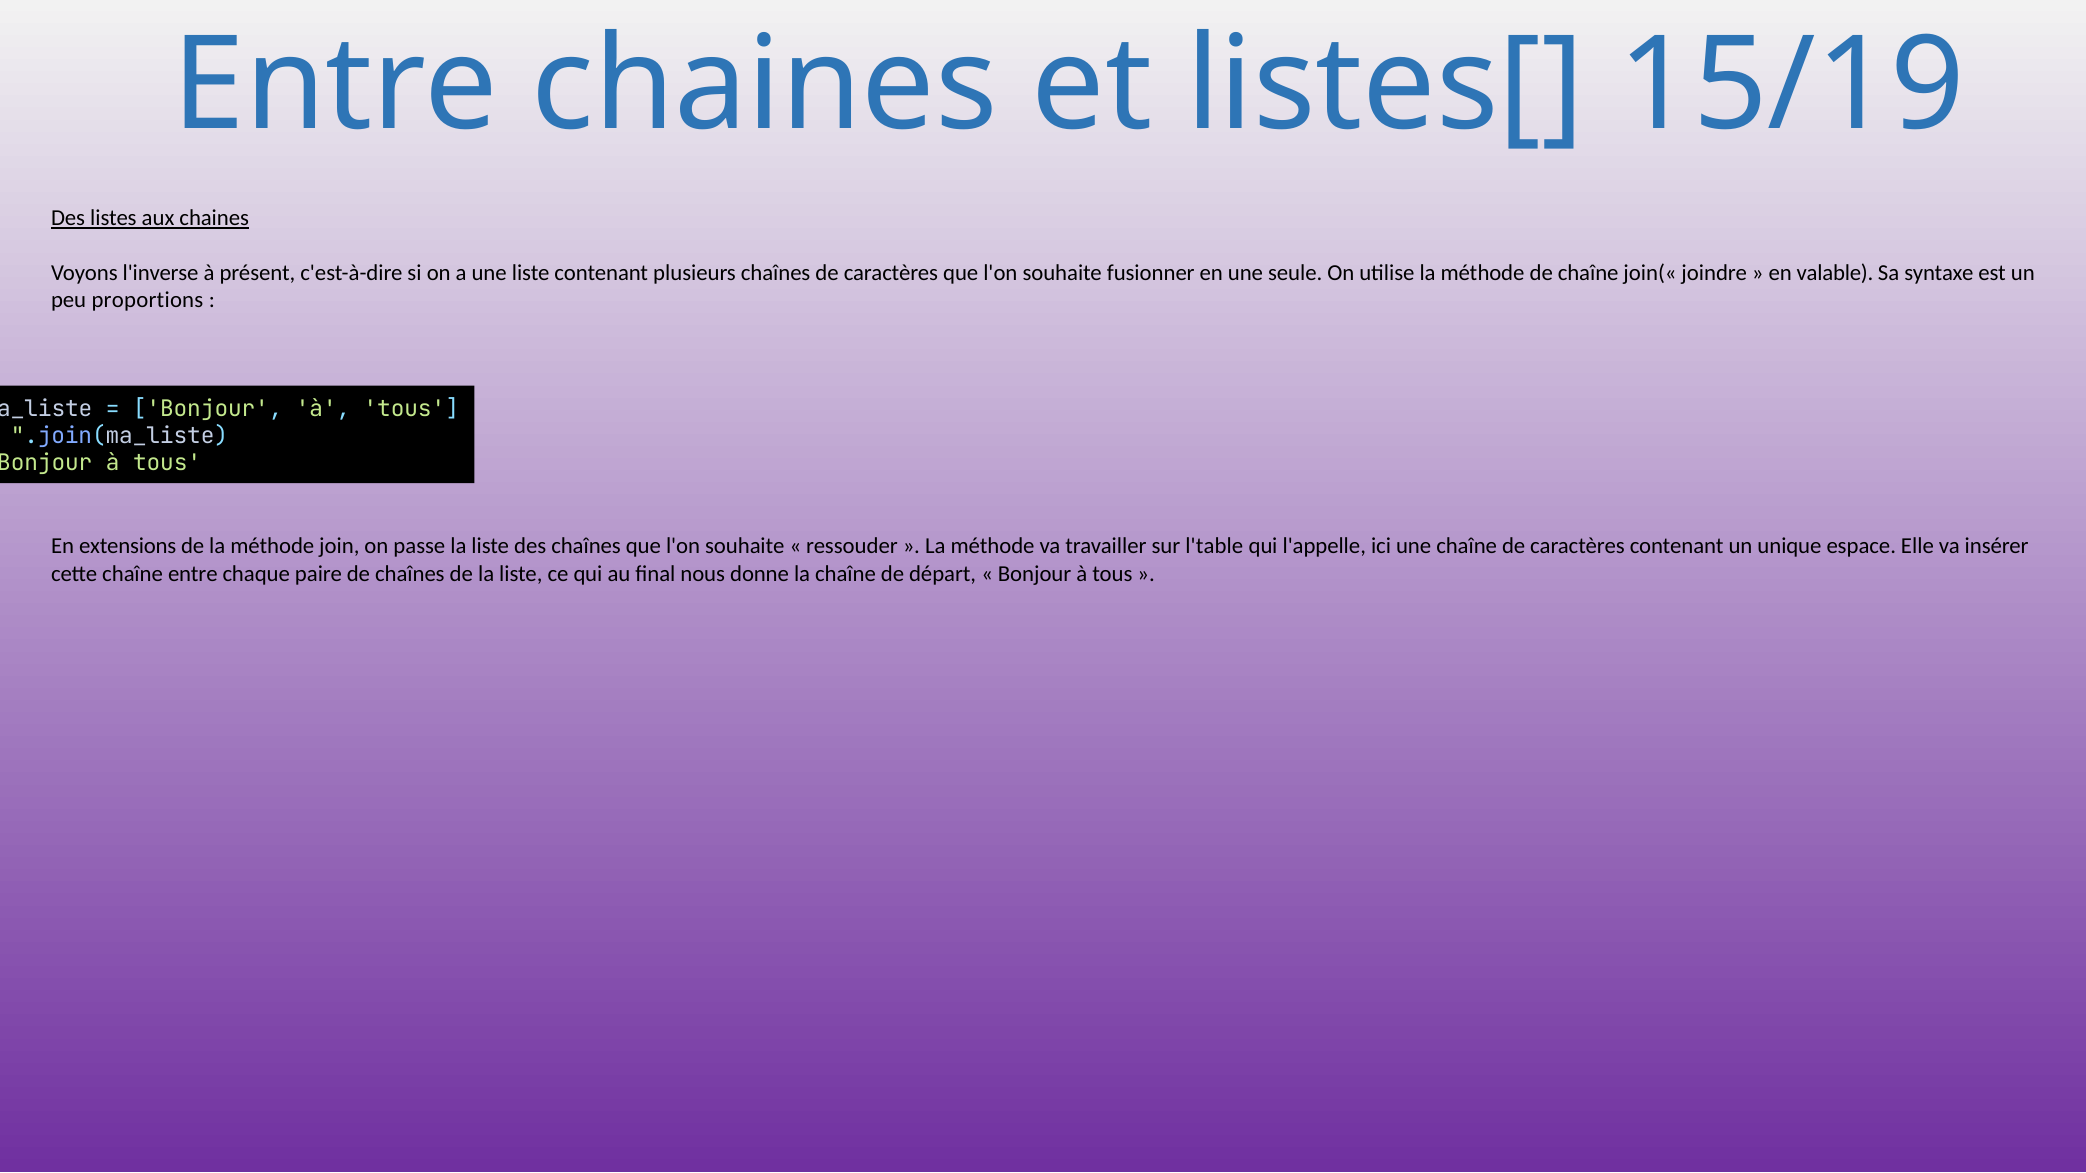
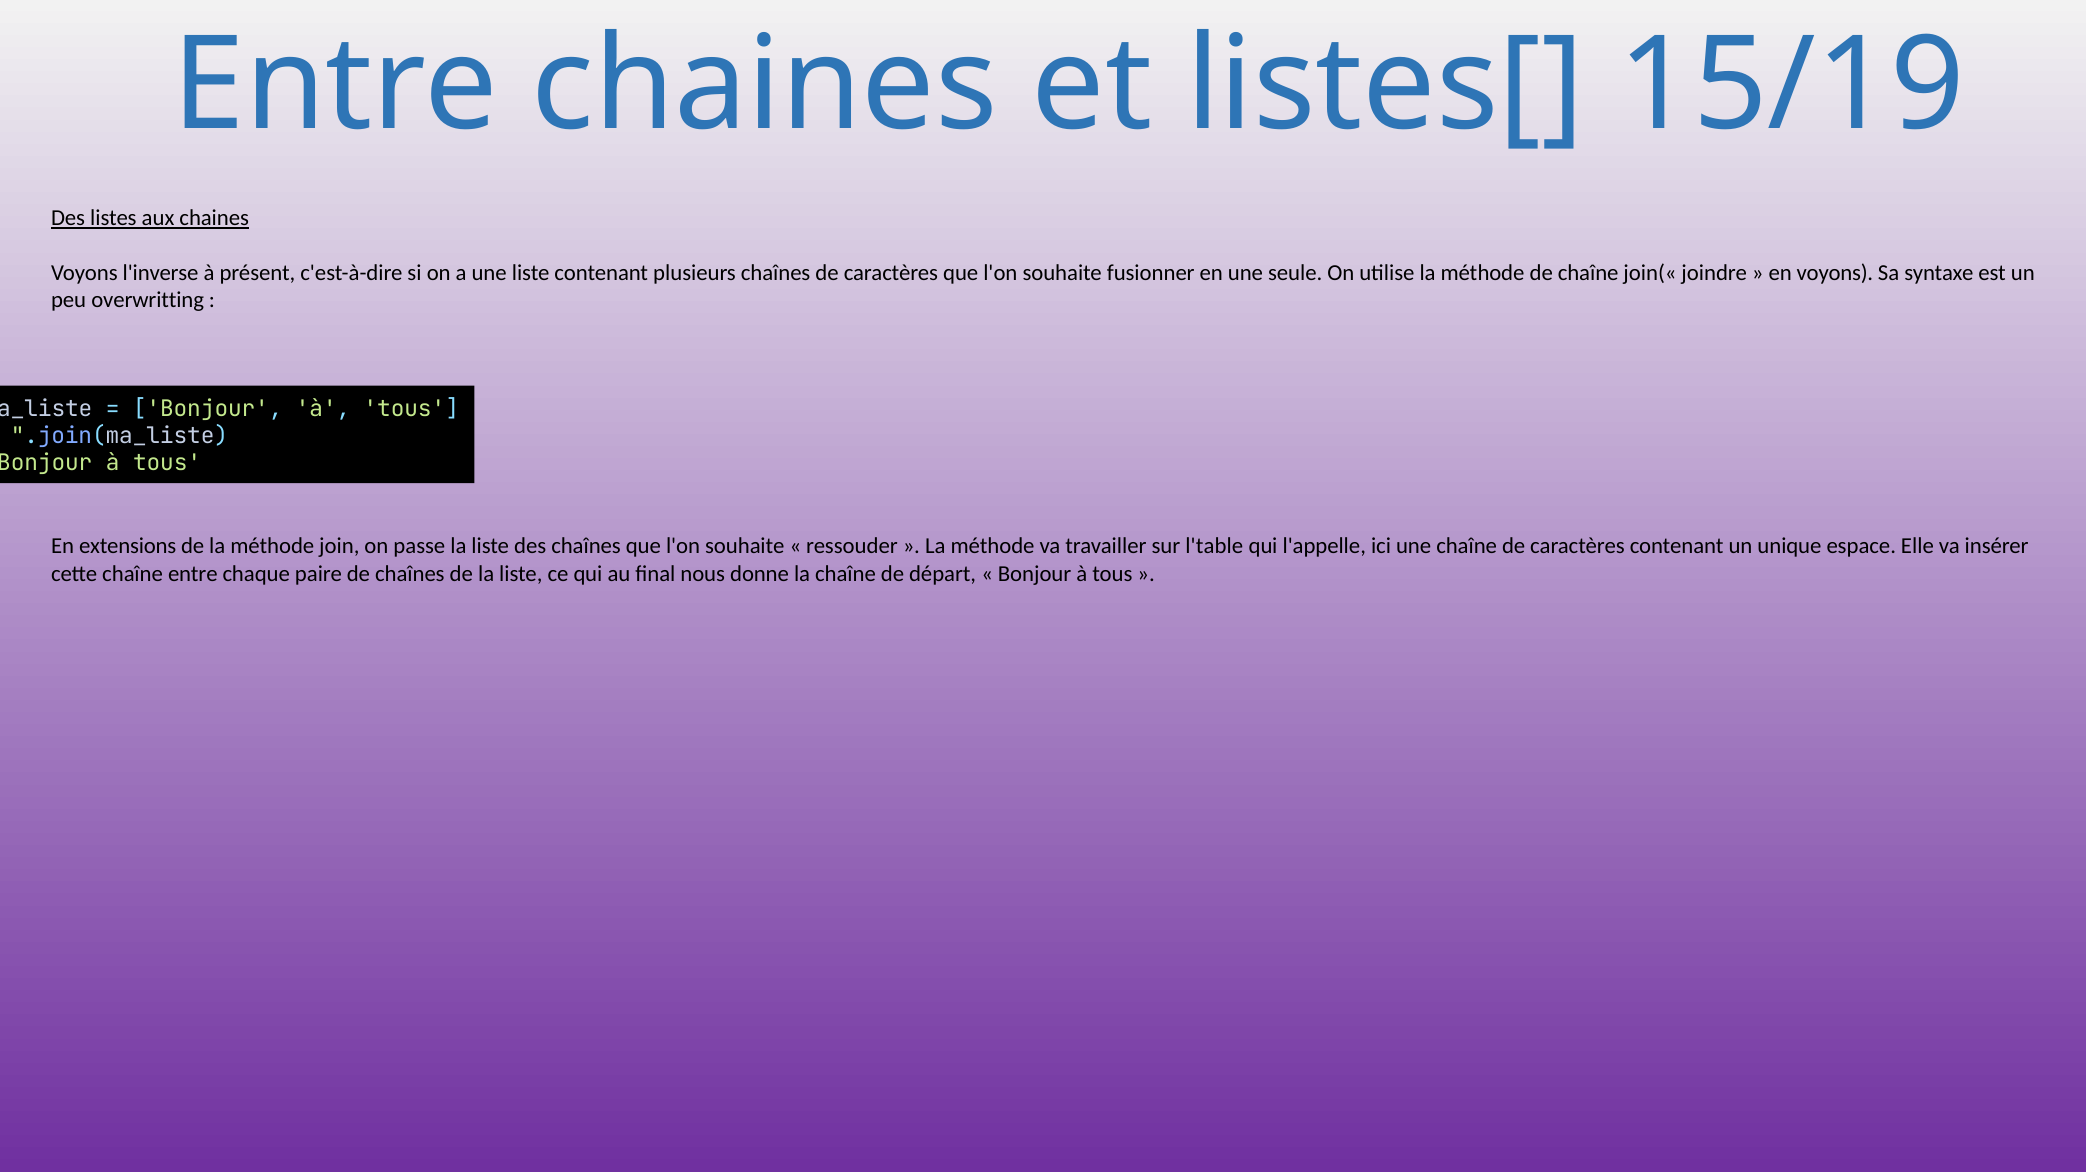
en valable: valable -> voyons
proportions: proportions -> overwritting
